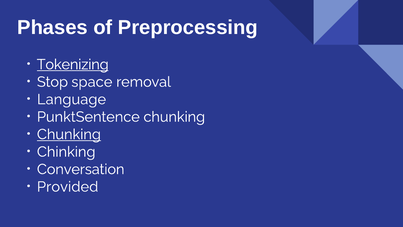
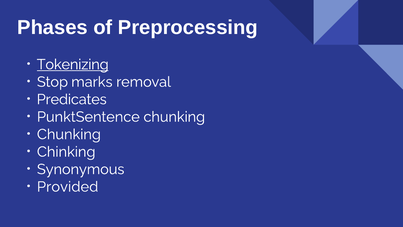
space: space -> marks
Language: Language -> Predicates
Chunking at (69, 134) underline: present -> none
Conversation: Conversation -> Synonymous
